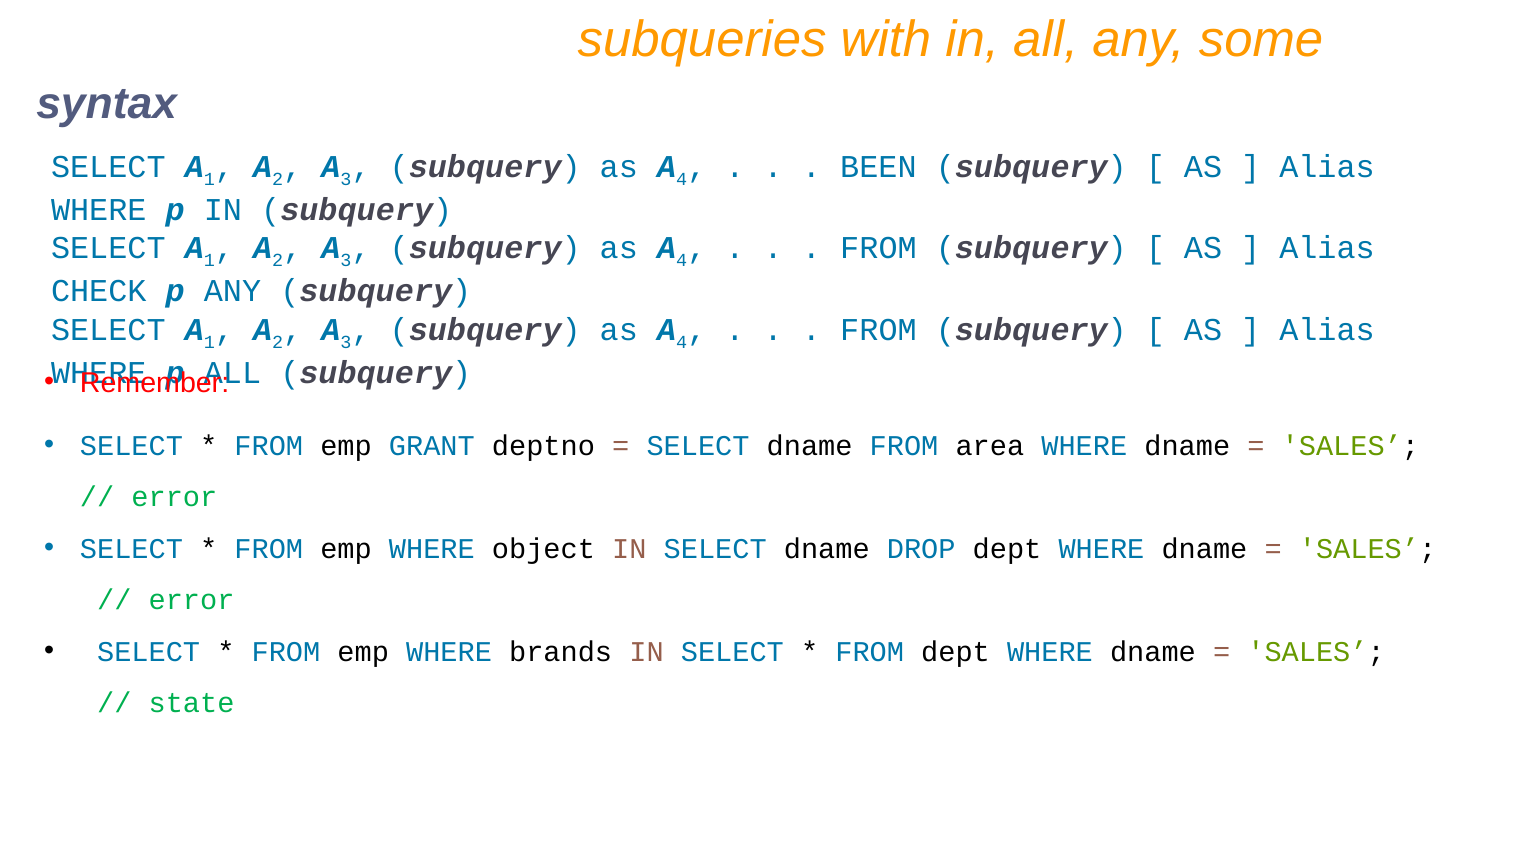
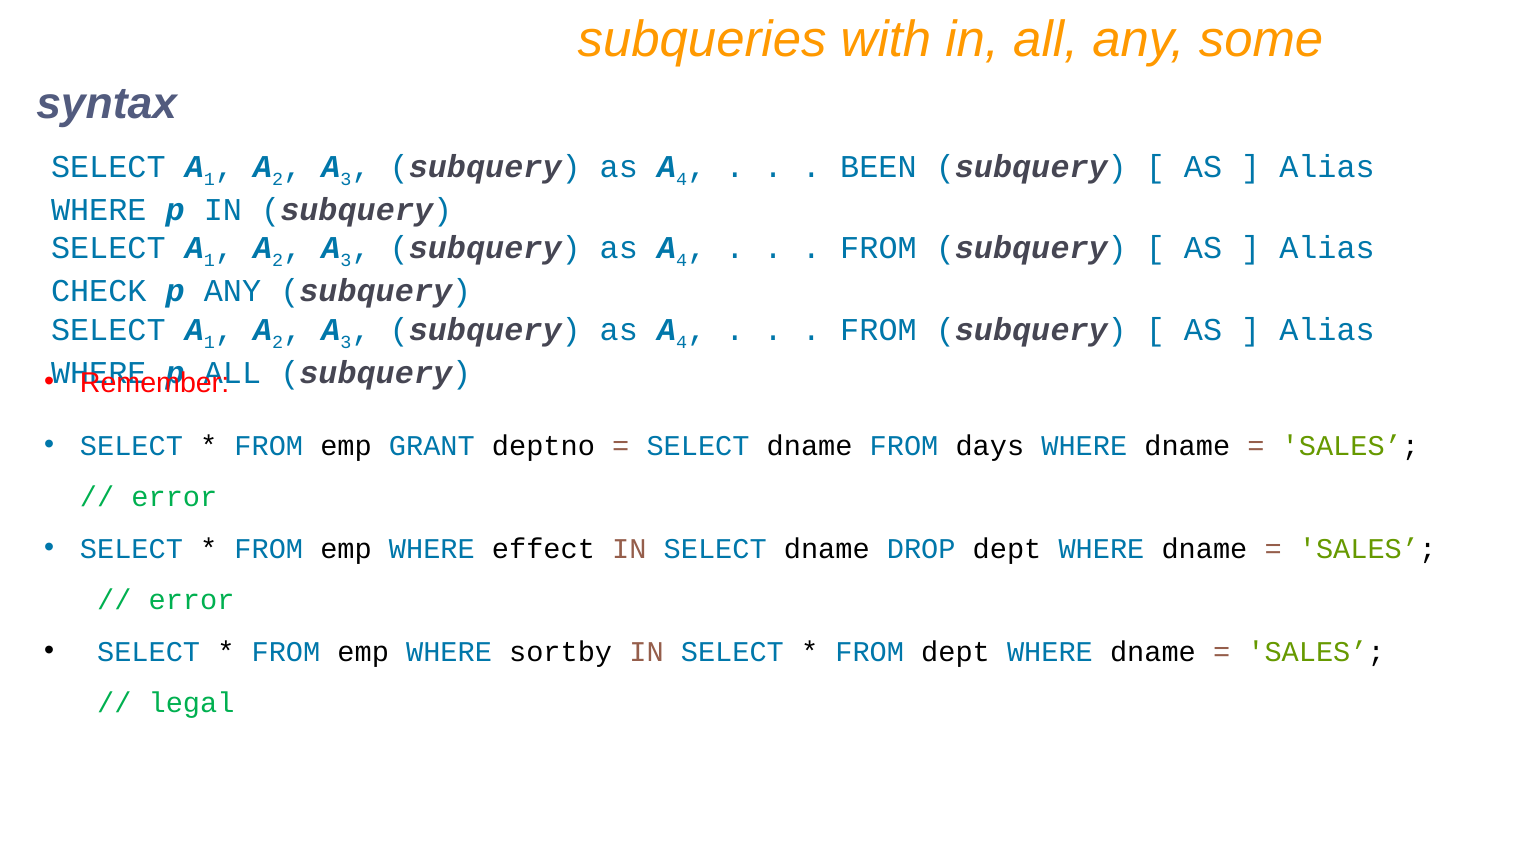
area: area -> days
object: object -> effect
brands: brands -> sortby
state: state -> legal
